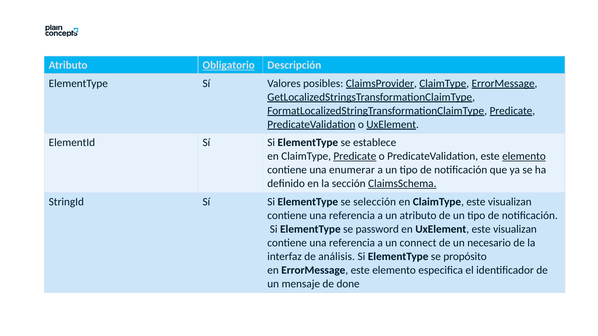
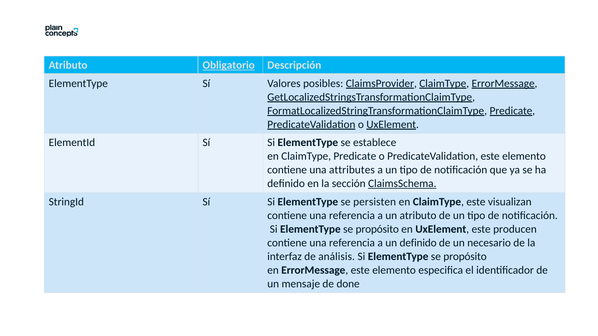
Predicate at (355, 156) underline: present -> none
elemento at (524, 156) underline: present -> none
enumerar: enumerar -> attributes
selección: selección -> persisten
password at (377, 229): password -> propósito
UxElement este visualizan: visualizan -> producen
un connect: connect -> definido
